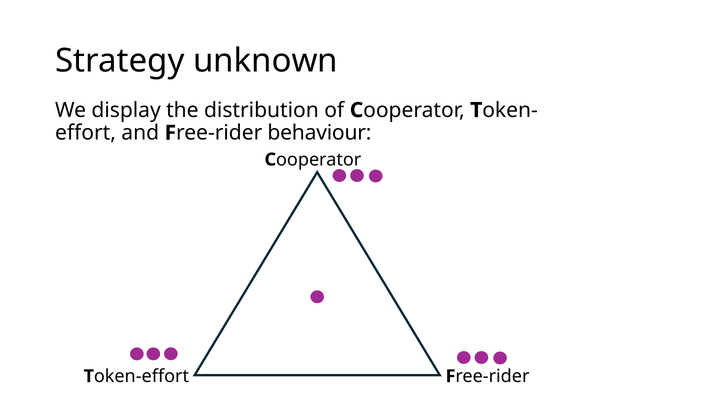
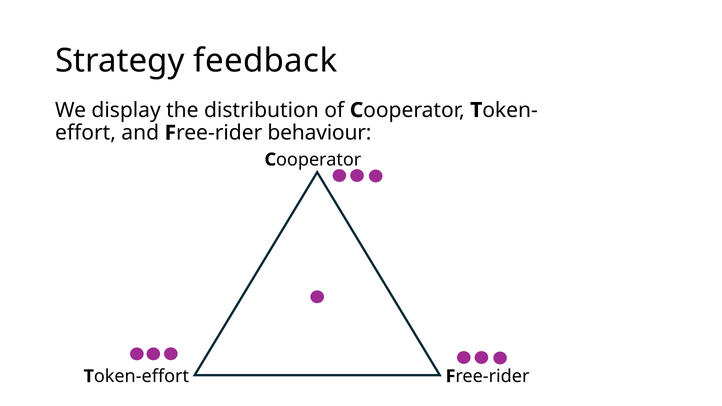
unknown: unknown -> feedback
